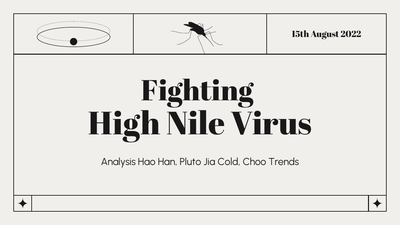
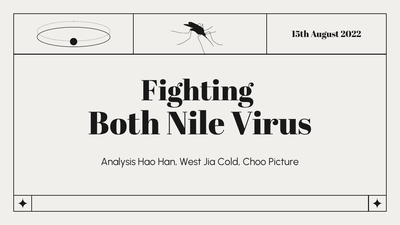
High: High -> Both
Pluto: Pluto -> West
Trends: Trends -> Picture
